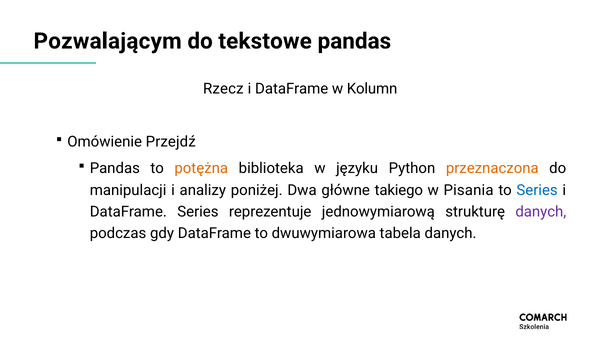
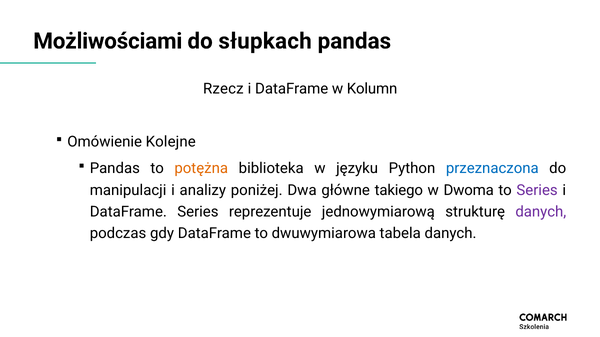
Pozwalającym: Pozwalającym -> Możliwościami
tekstowe: tekstowe -> słupkach
Przejdź: Przejdź -> Kolejne
przeznaczona colour: orange -> blue
Pisania: Pisania -> Dwoma
Series at (537, 190) colour: blue -> purple
